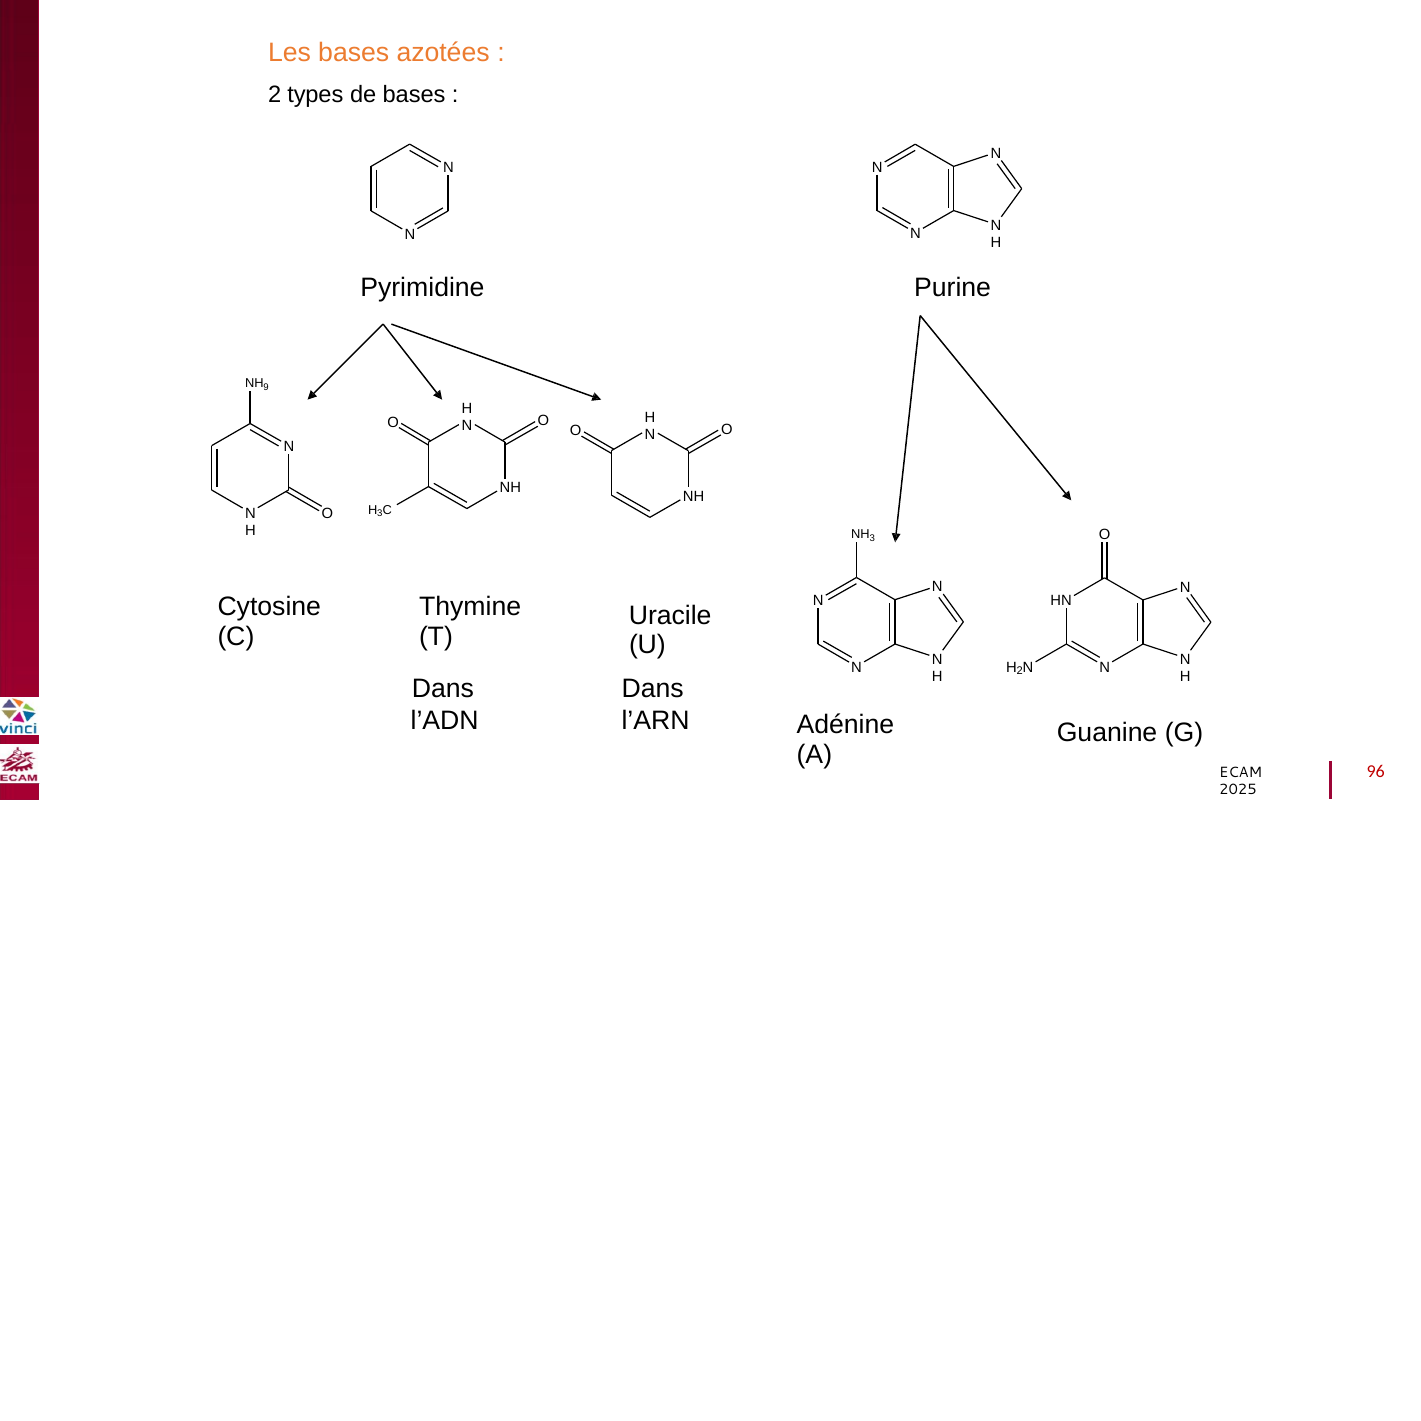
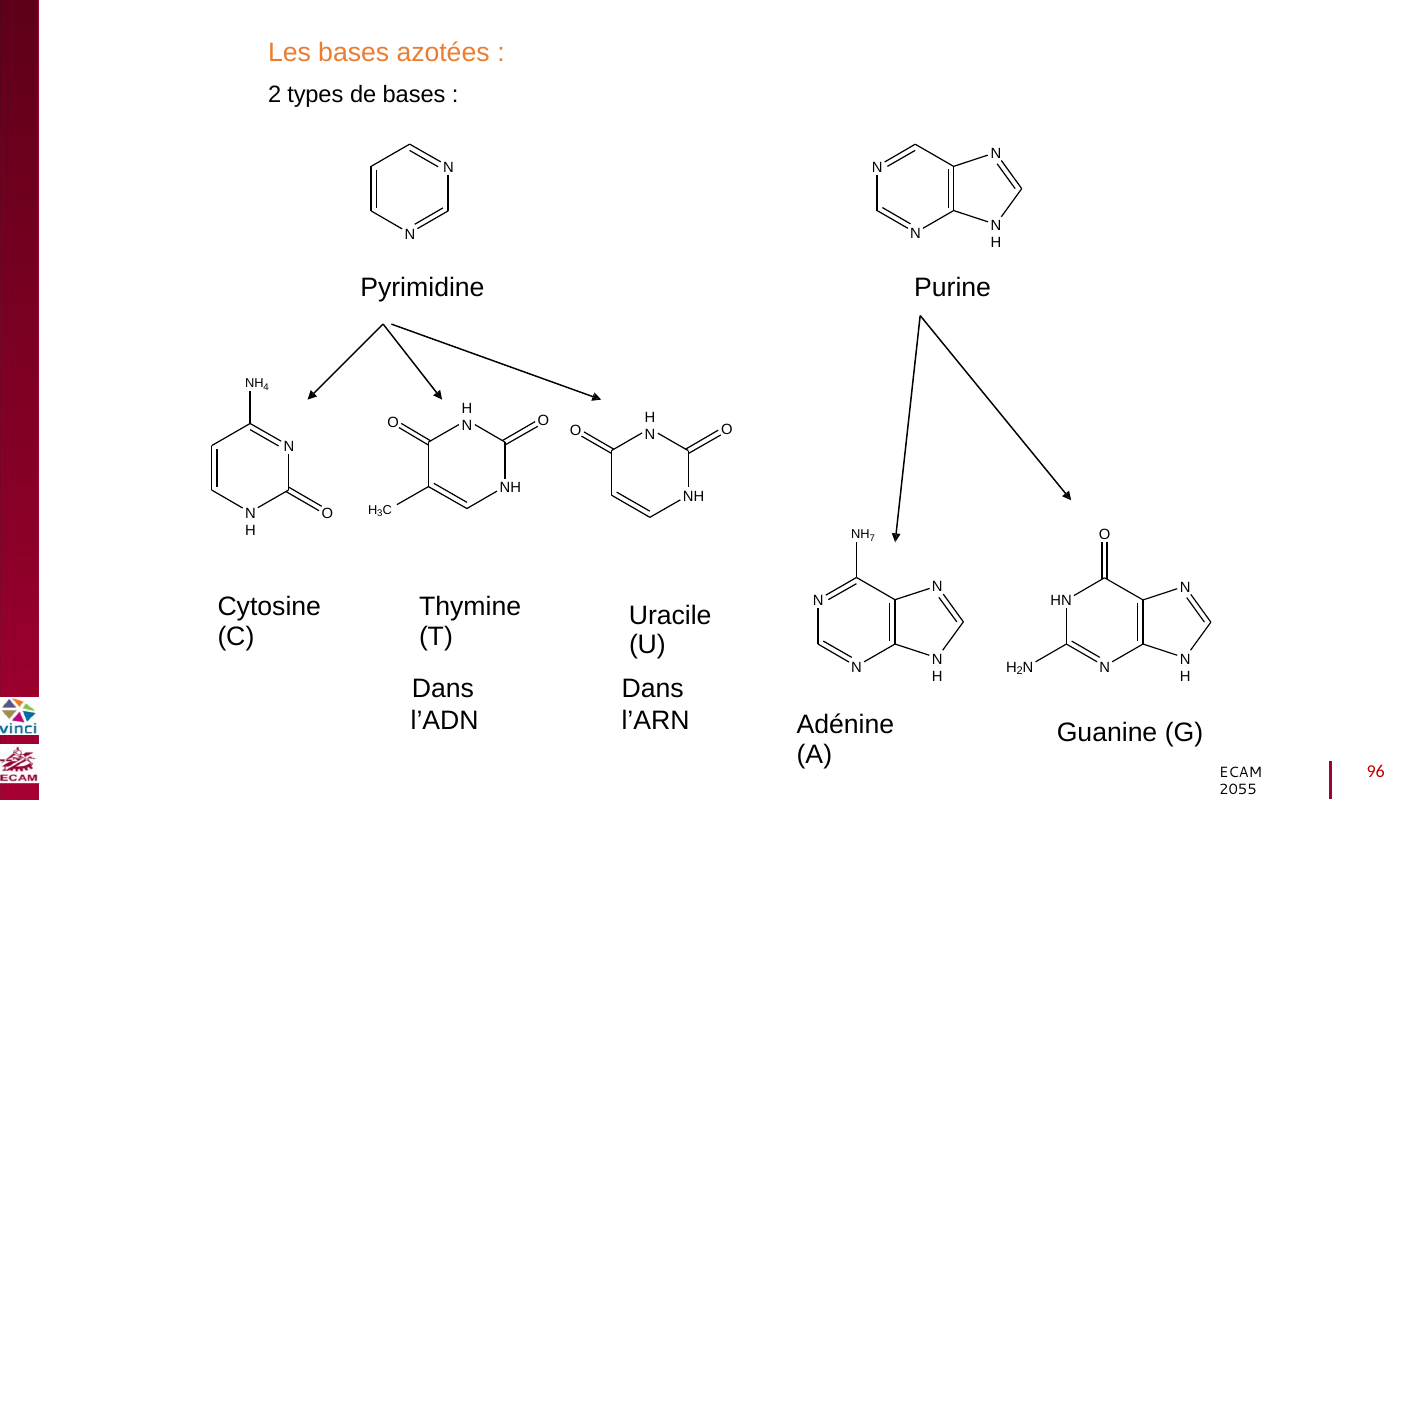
NH 9: 9 -> 4
NH 3: 3 -> 7
2025: 2025 -> 2055
